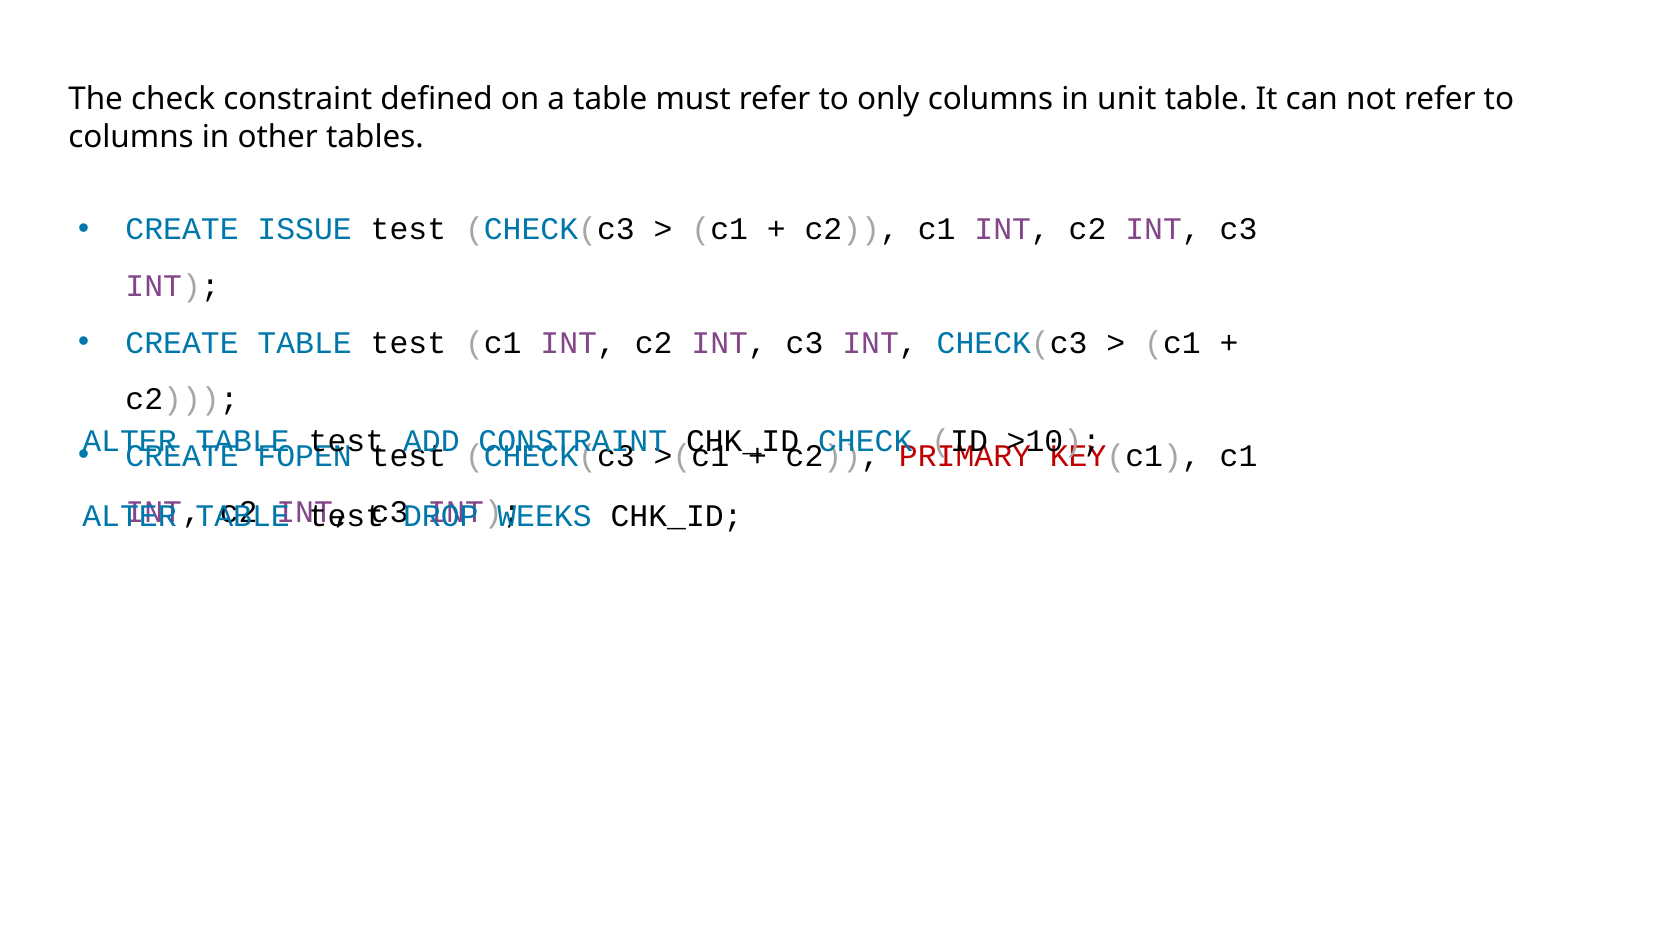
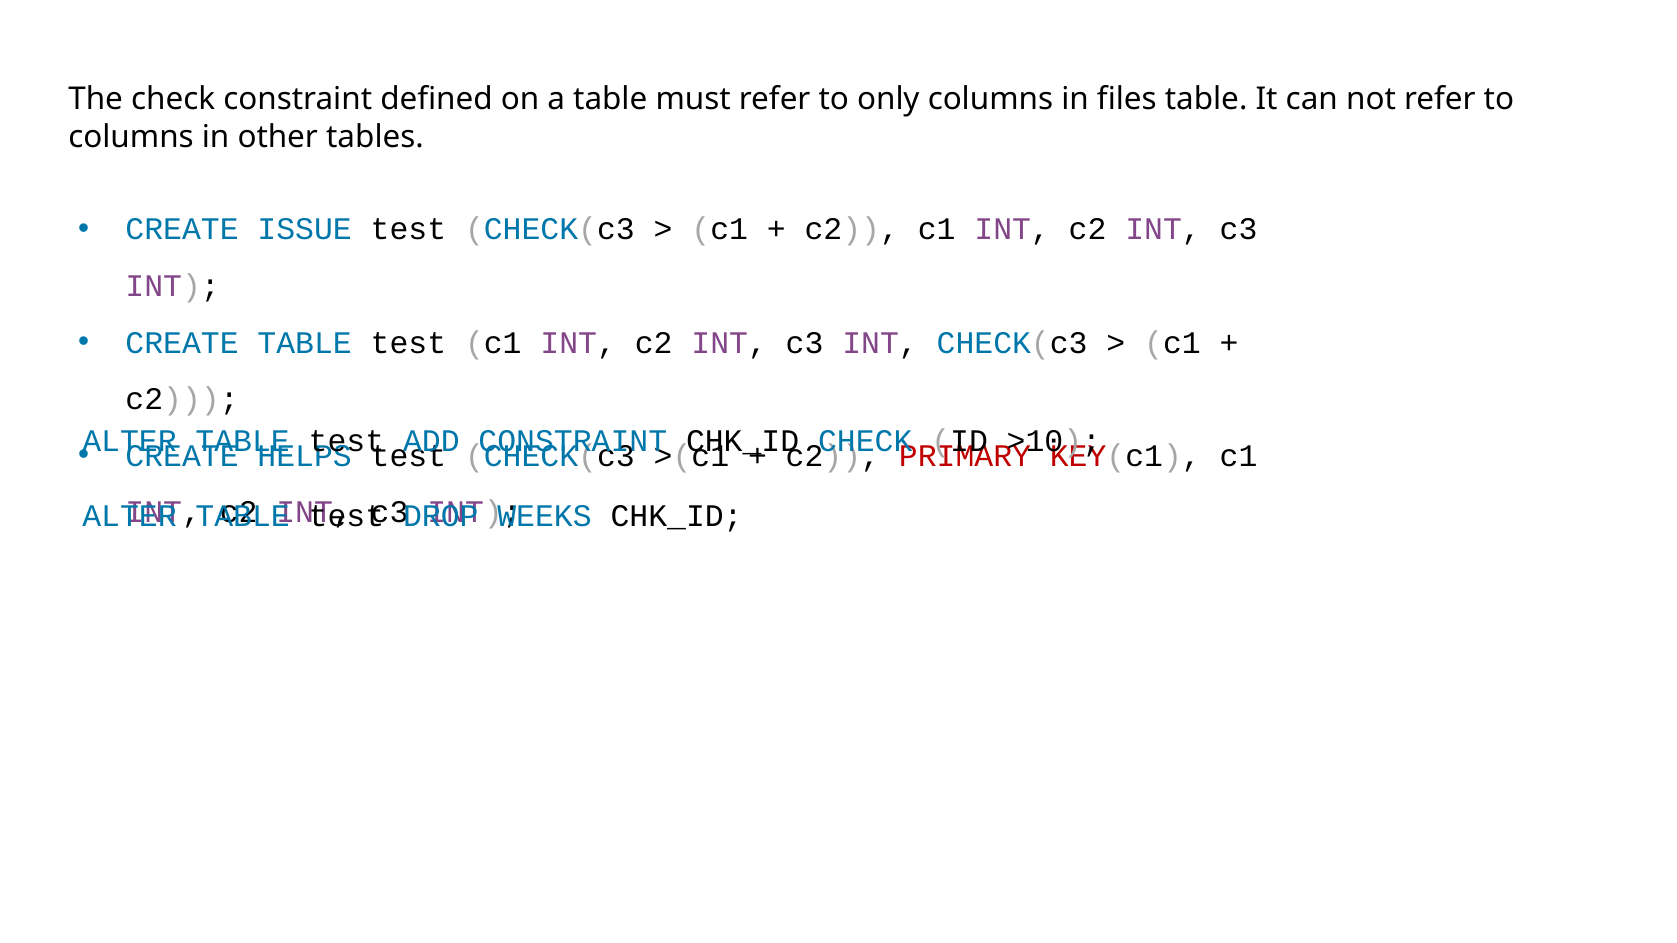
unit: unit -> files
FOPEN: FOPEN -> HELPS
